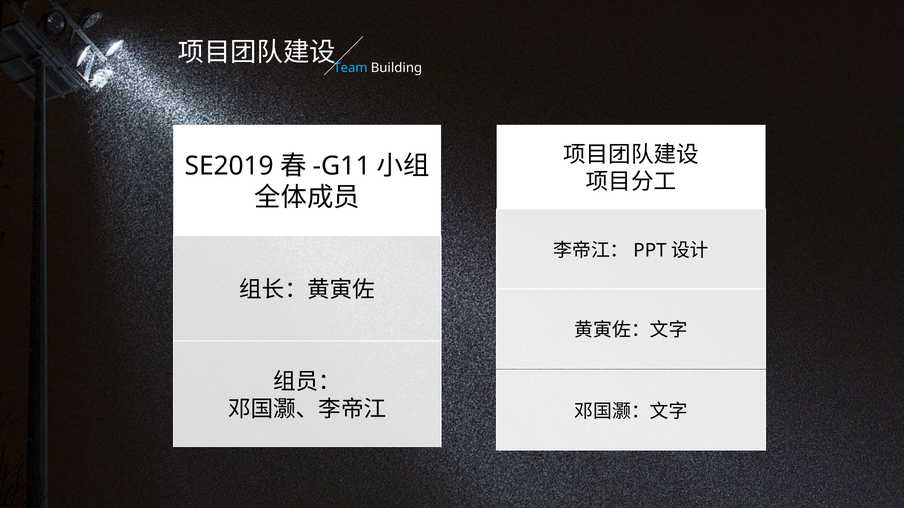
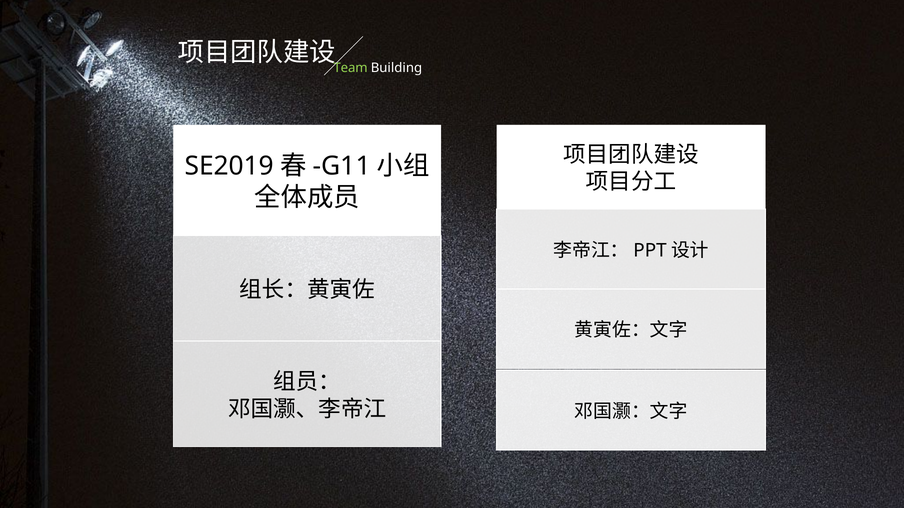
Team colour: light blue -> light green
